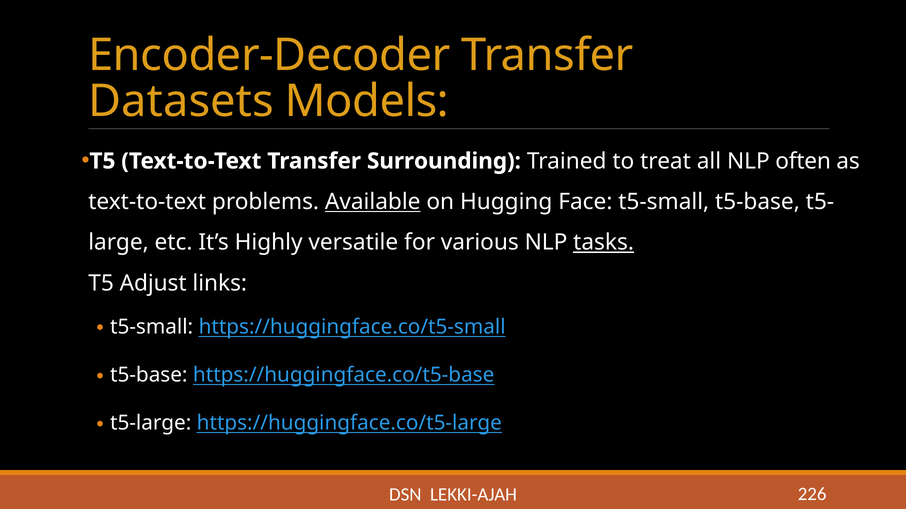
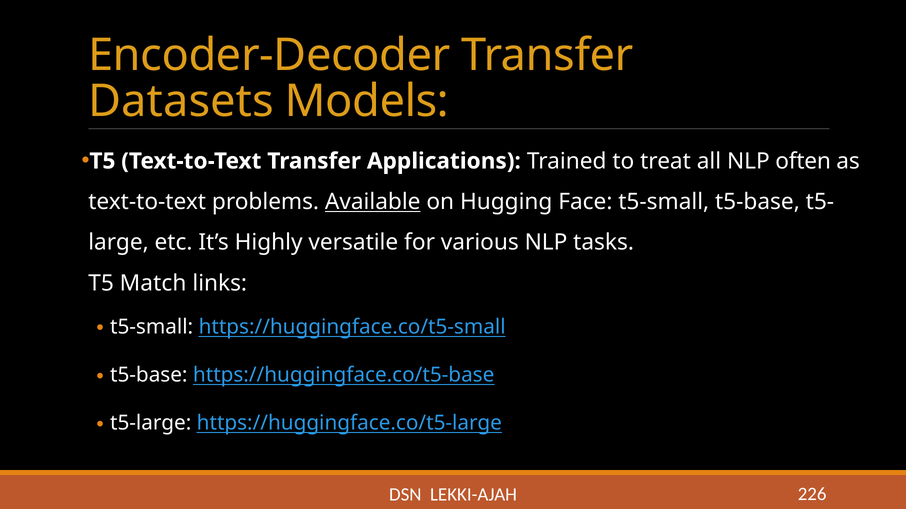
Surrounding: Surrounding -> Applications
tasks underline: present -> none
Adjust: Adjust -> Match
